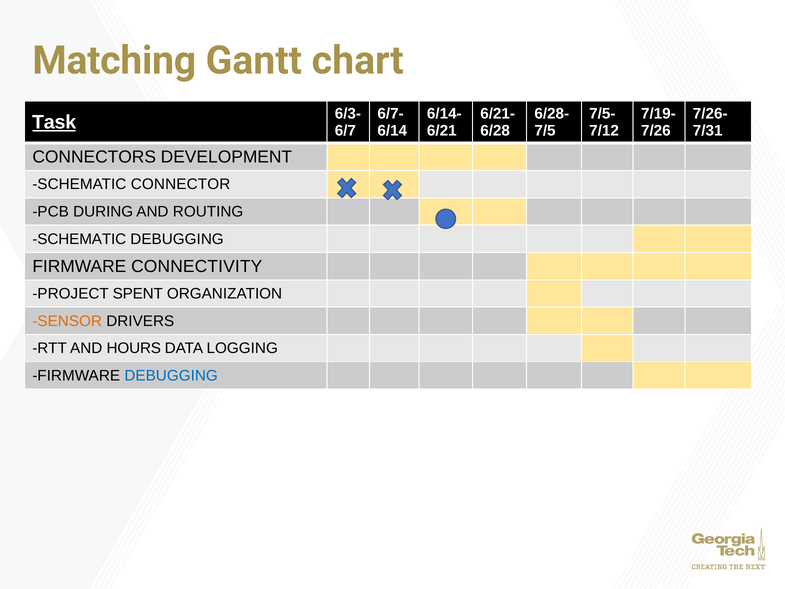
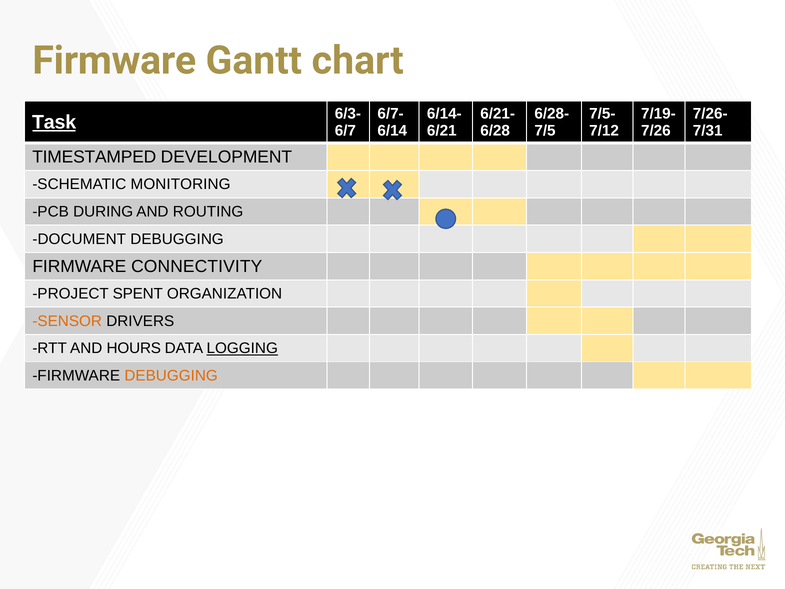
Matching at (114, 61): Matching -> Firmware
CONNECTORS: CONNECTORS -> TIMESTAMPED
CONNECTOR: CONNECTOR -> MONITORING
SCHEMATIC at (79, 239): SCHEMATIC -> DOCUMENT
LOGGING underline: none -> present
DEBUGGING at (171, 375) colour: blue -> orange
